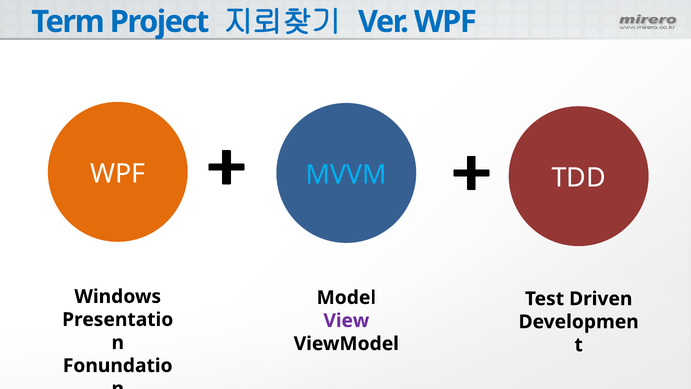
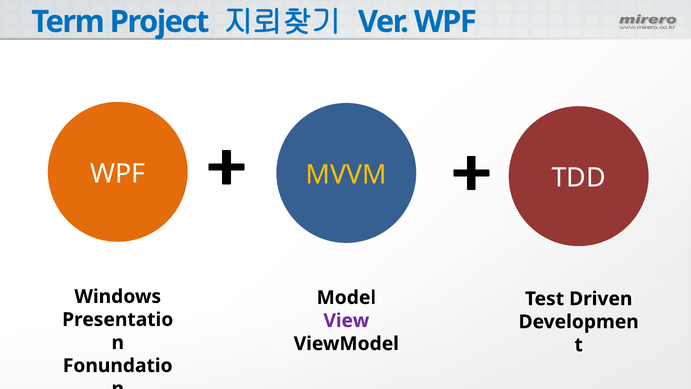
MVVM colour: light blue -> yellow
